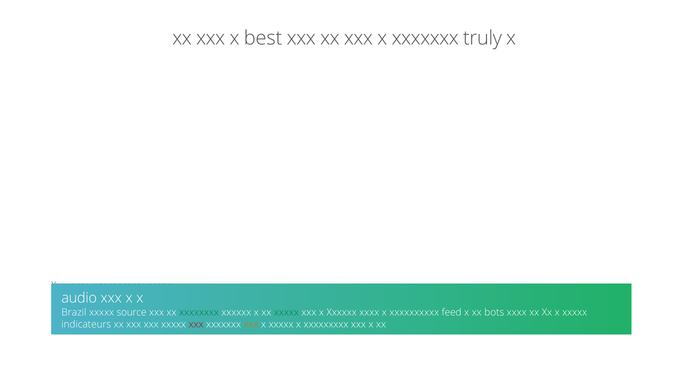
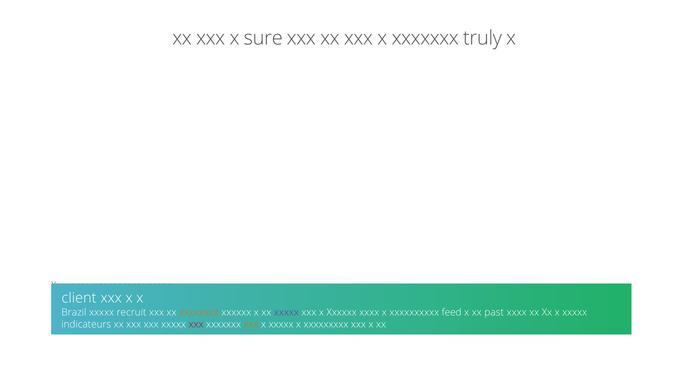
best: best -> sure
audio: audio -> client
source: source -> recruit
xxxxxxxx colour: green -> orange
xxxxx at (286, 313) colour: green -> purple
bots: bots -> past
